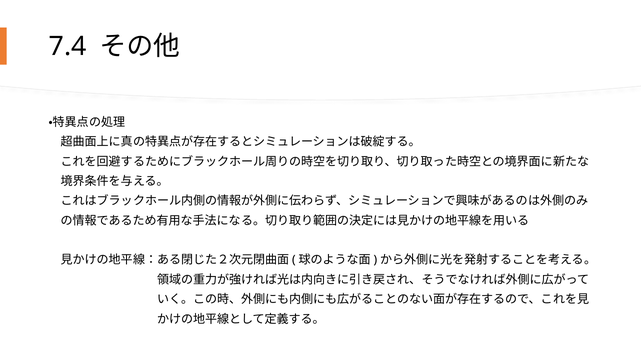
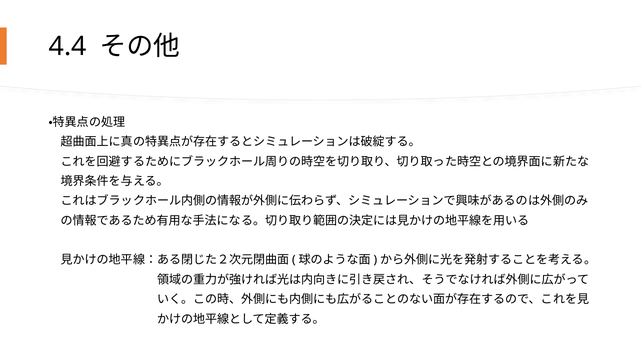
7.4: 7.4 -> 4.4
